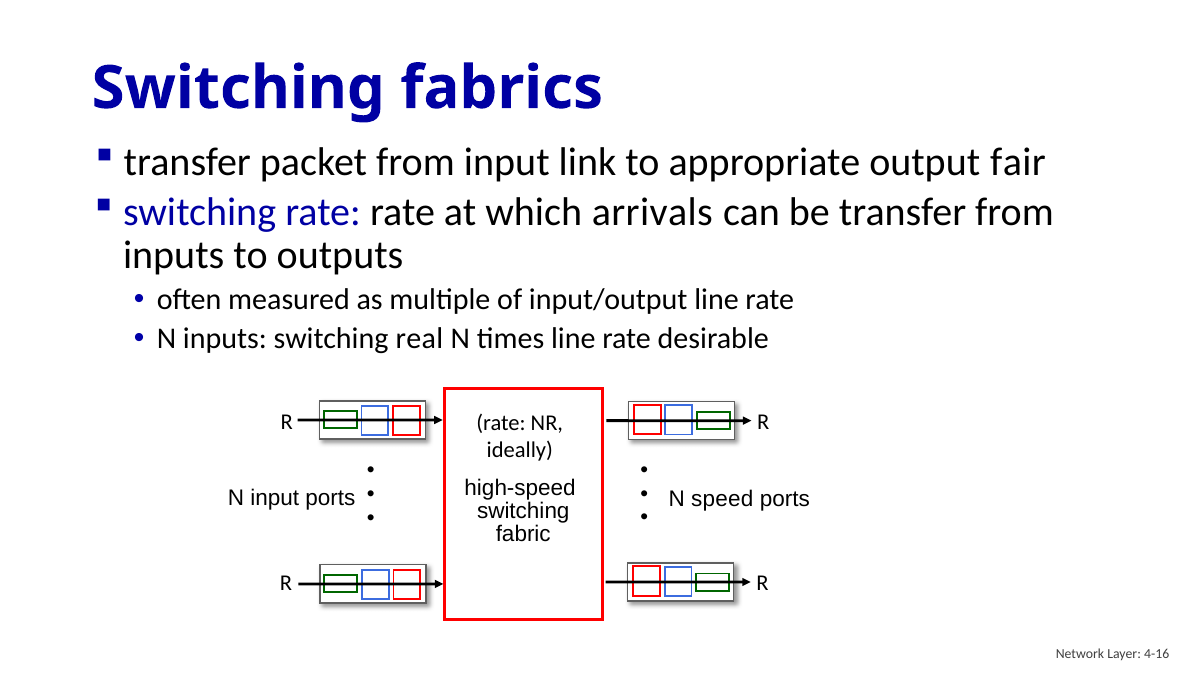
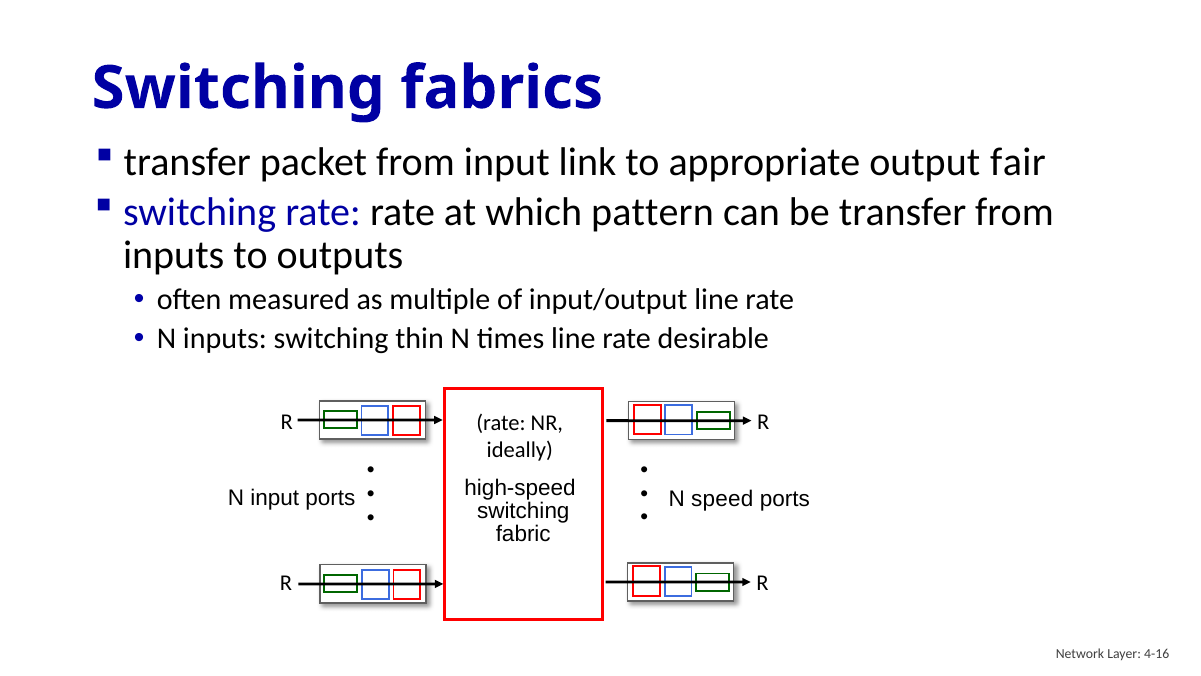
arrivals: arrivals -> pattern
real: real -> thin
